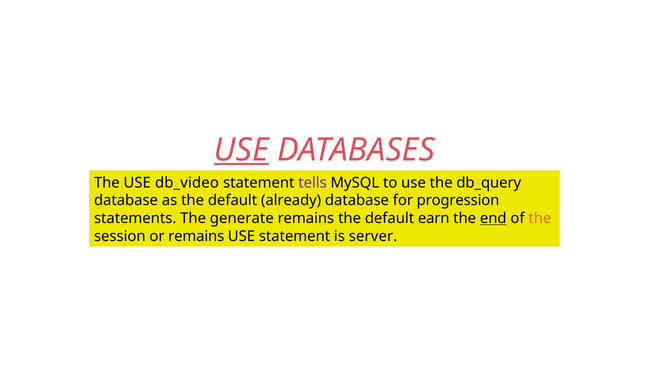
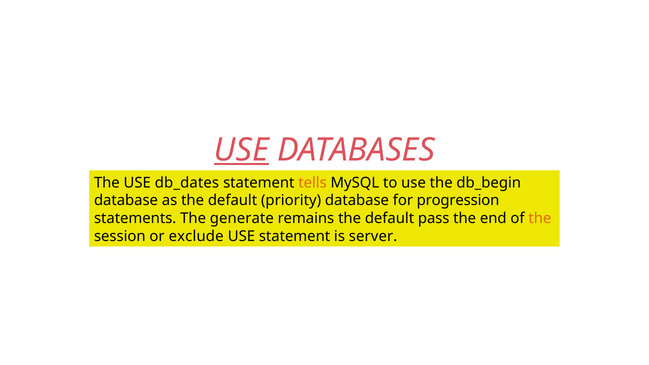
db_video: db_video -> db_dates
tells colour: purple -> orange
db_query: db_query -> db_begin
already: already -> priority
earn: earn -> pass
end underline: present -> none
or remains: remains -> exclude
